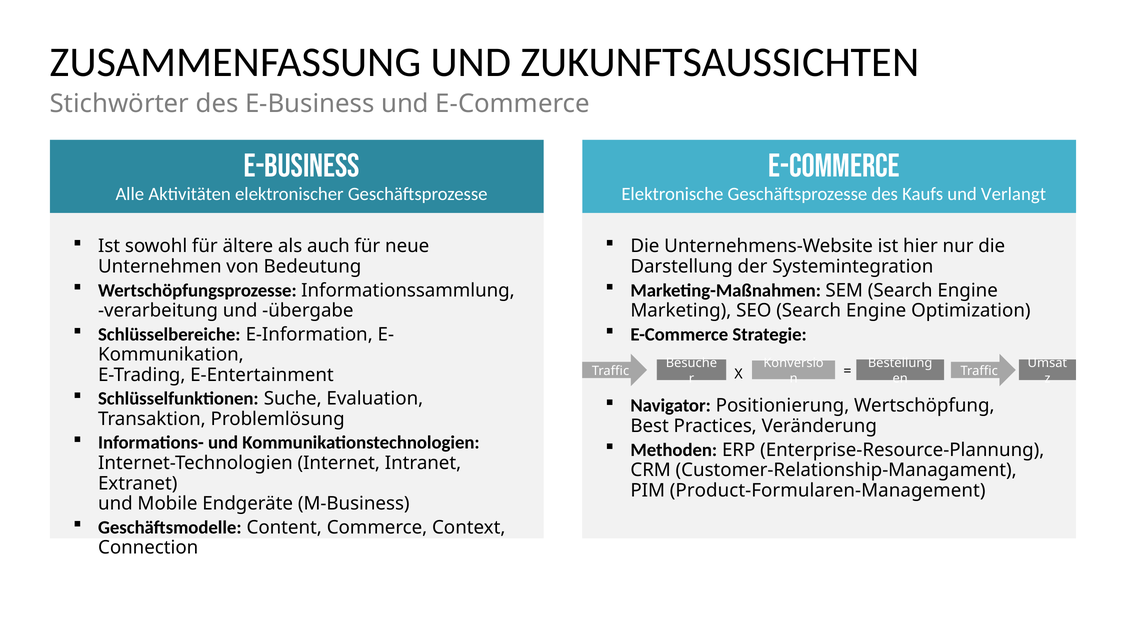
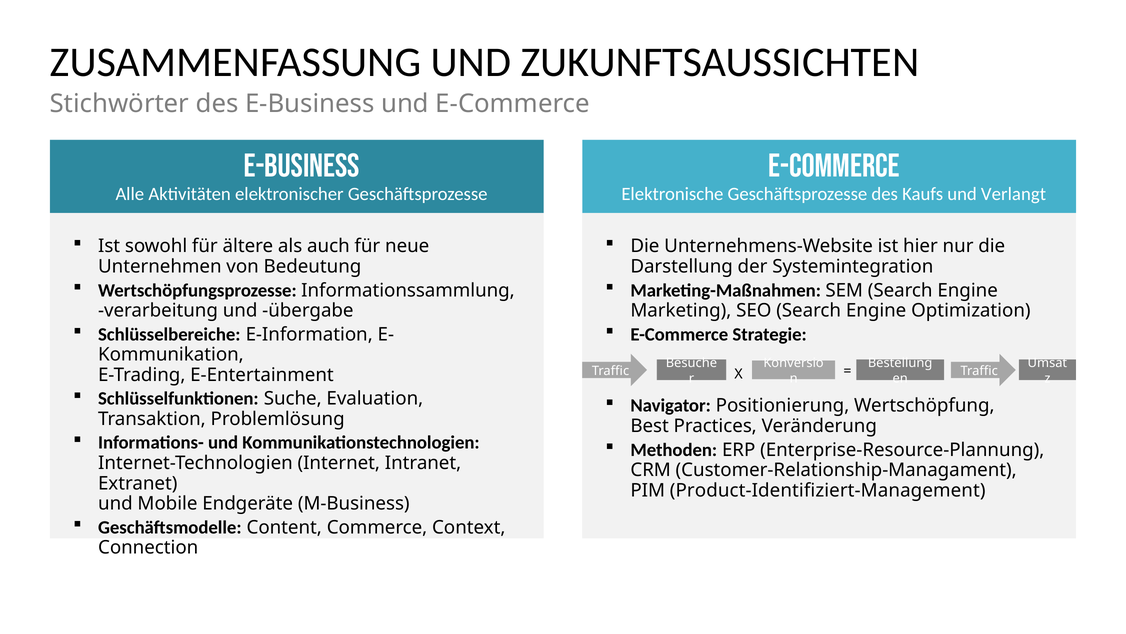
Product-Formularen-Management: Product-Formularen-Management -> Product-Identifiziert-Management
